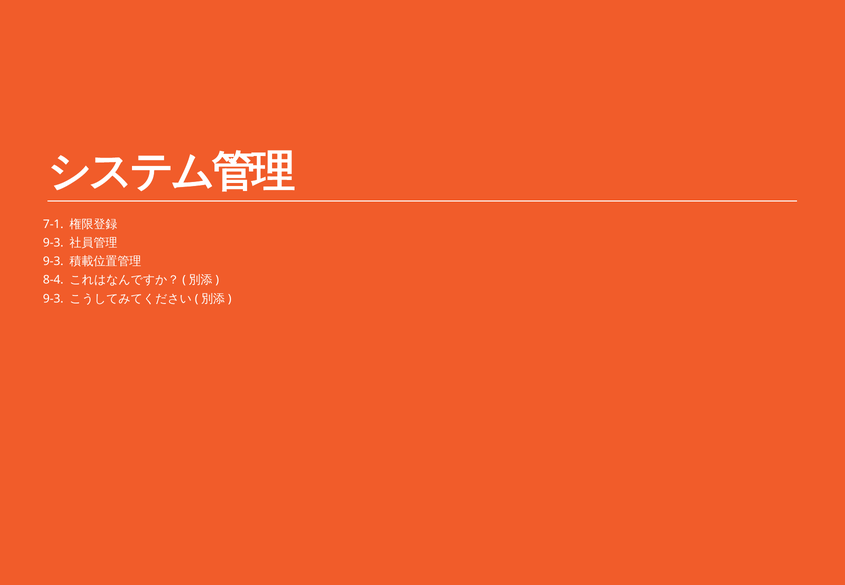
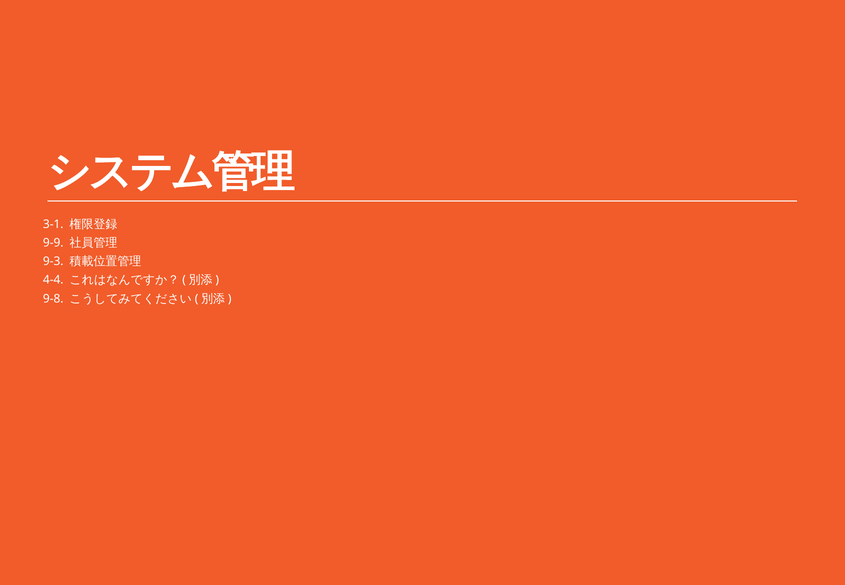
7-1: 7-1 -> 3-1
9-3 at (53, 243): 9-3 -> 9-9
8-4: 8-4 -> 4-4
9-3 at (53, 299): 9-3 -> 9-8
